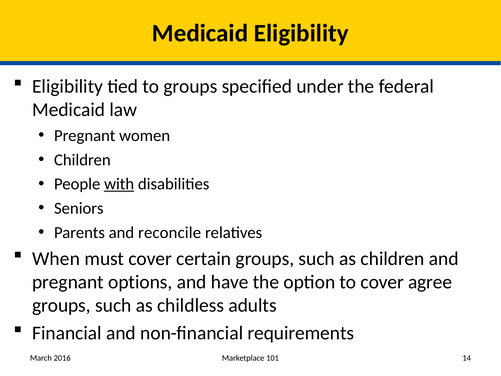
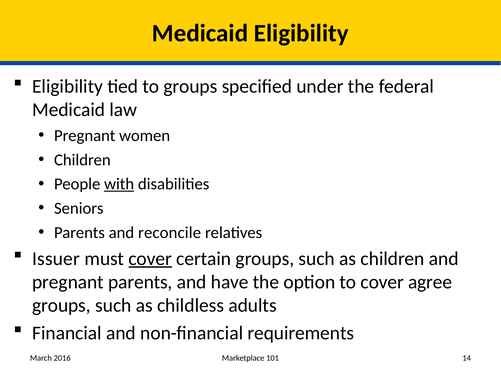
When: When -> Issuer
cover at (150, 259) underline: none -> present
pregnant options: options -> parents
